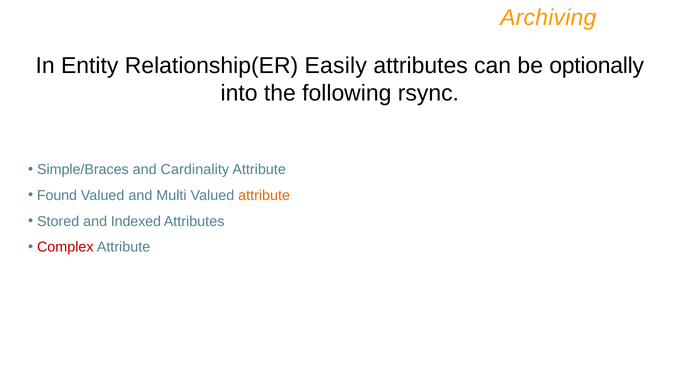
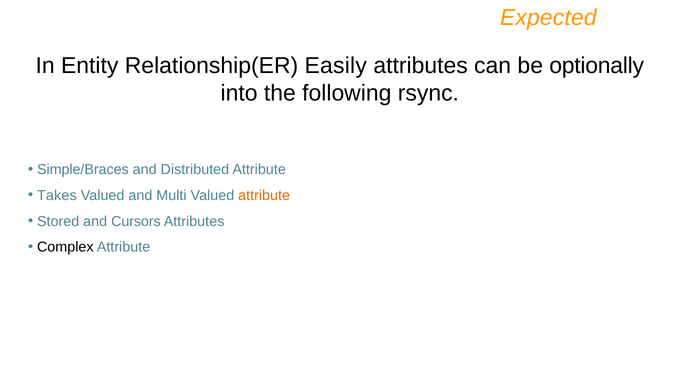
Archiving: Archiving -> Expected
Cardinality: Cardinality -> Distributed
Found: Found -> Takes
Indexed: Indexed -> Cursors
Complex colour: red -> black
